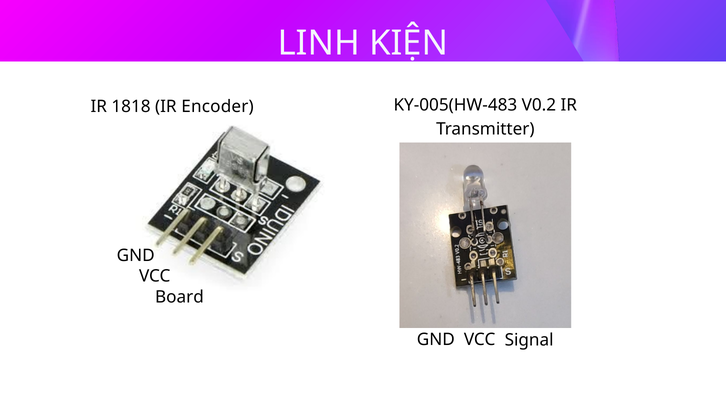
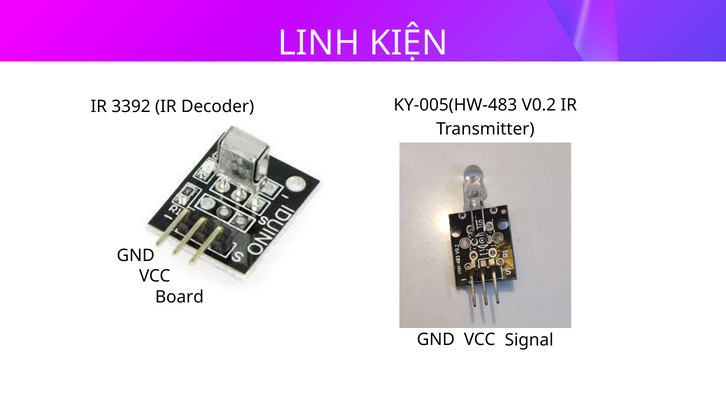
1818: 1818 -> 3392
Encoder: Encoder -> Decoder
